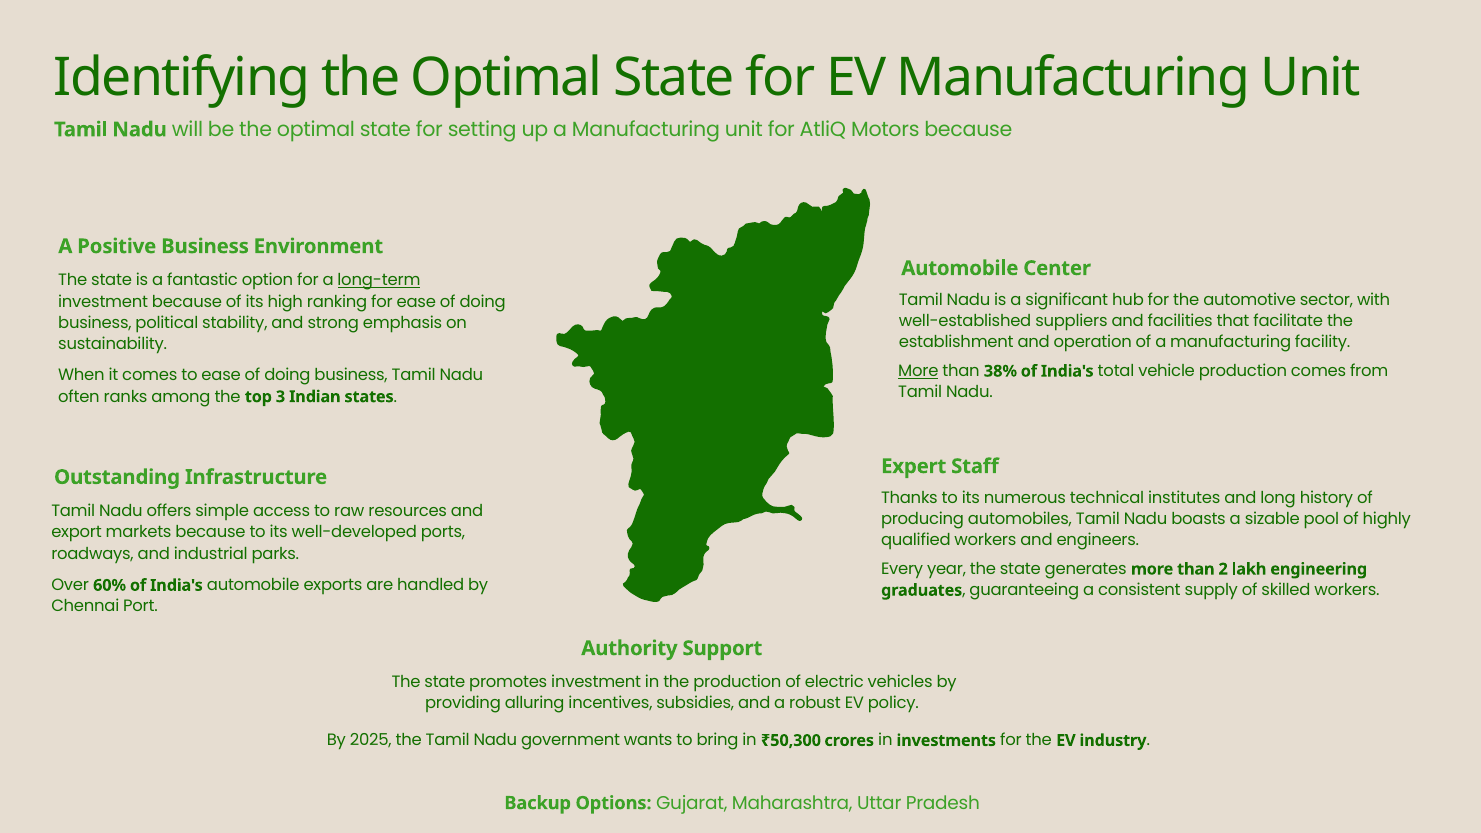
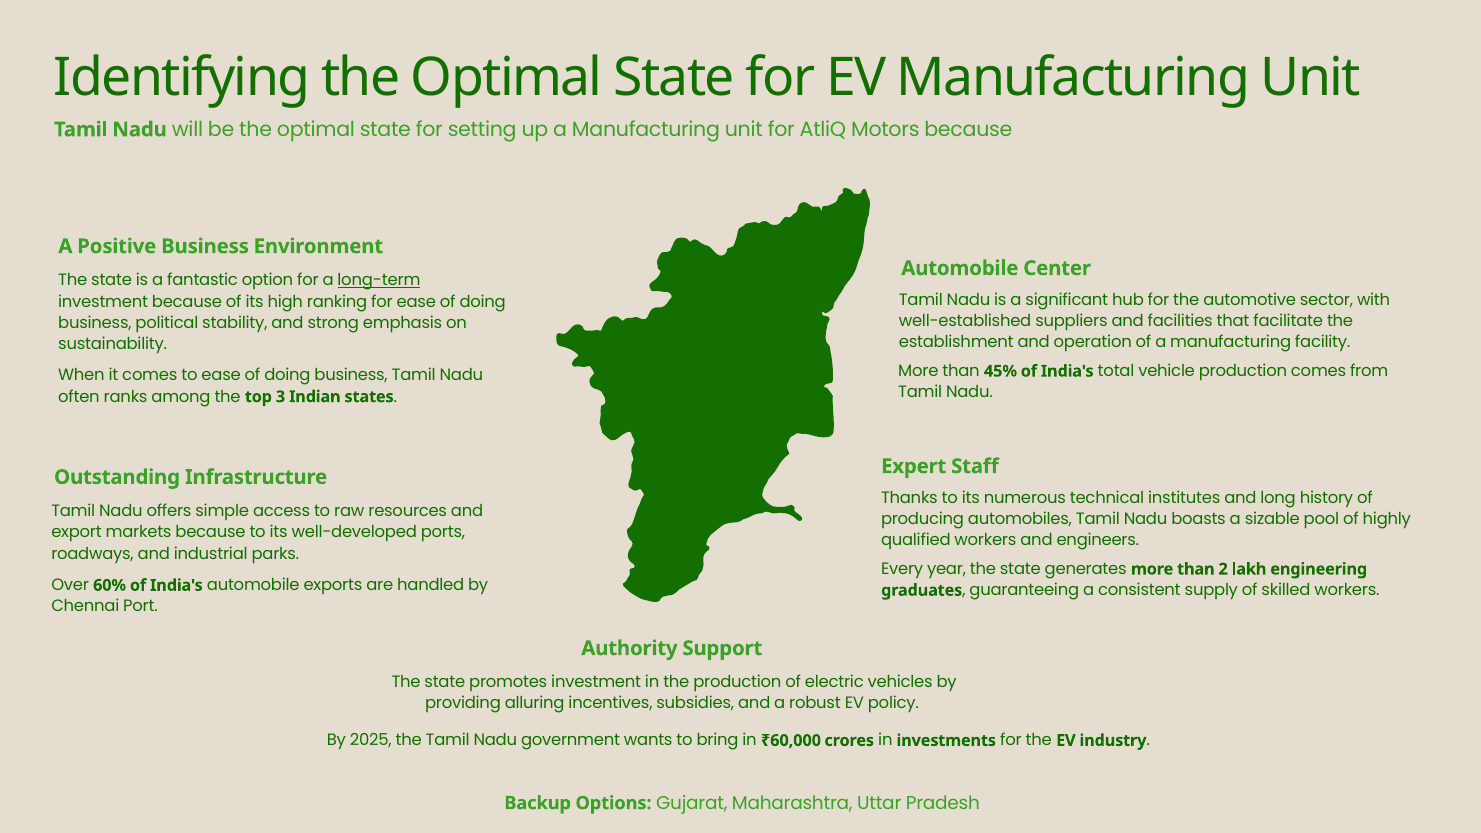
More at (918, 371) underline: present -> none
38%: 38% -> 45%
₹50,300: ₹50,300 -> ₹60,000
